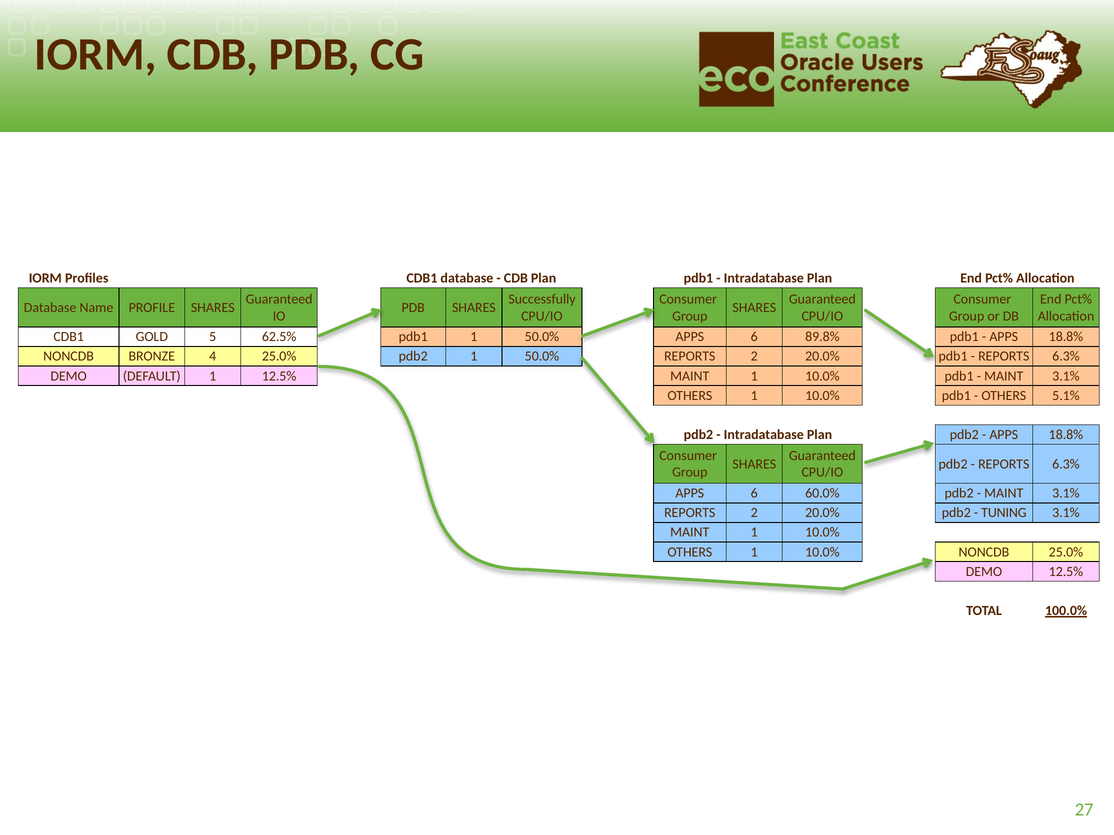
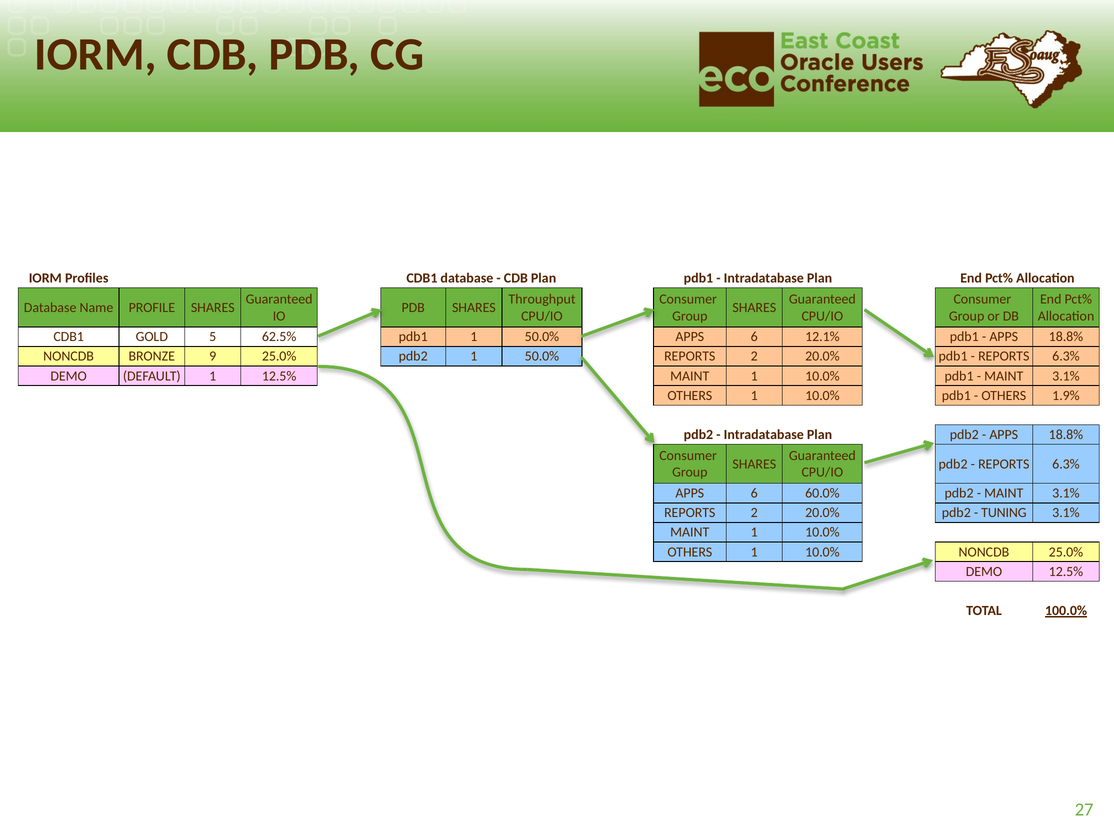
Successfully: Successfully -> Throughput
89.8%: 89.8% -> 12.1%
4: 4 -> 9
5.1%: 5.1% -> 1.9%
